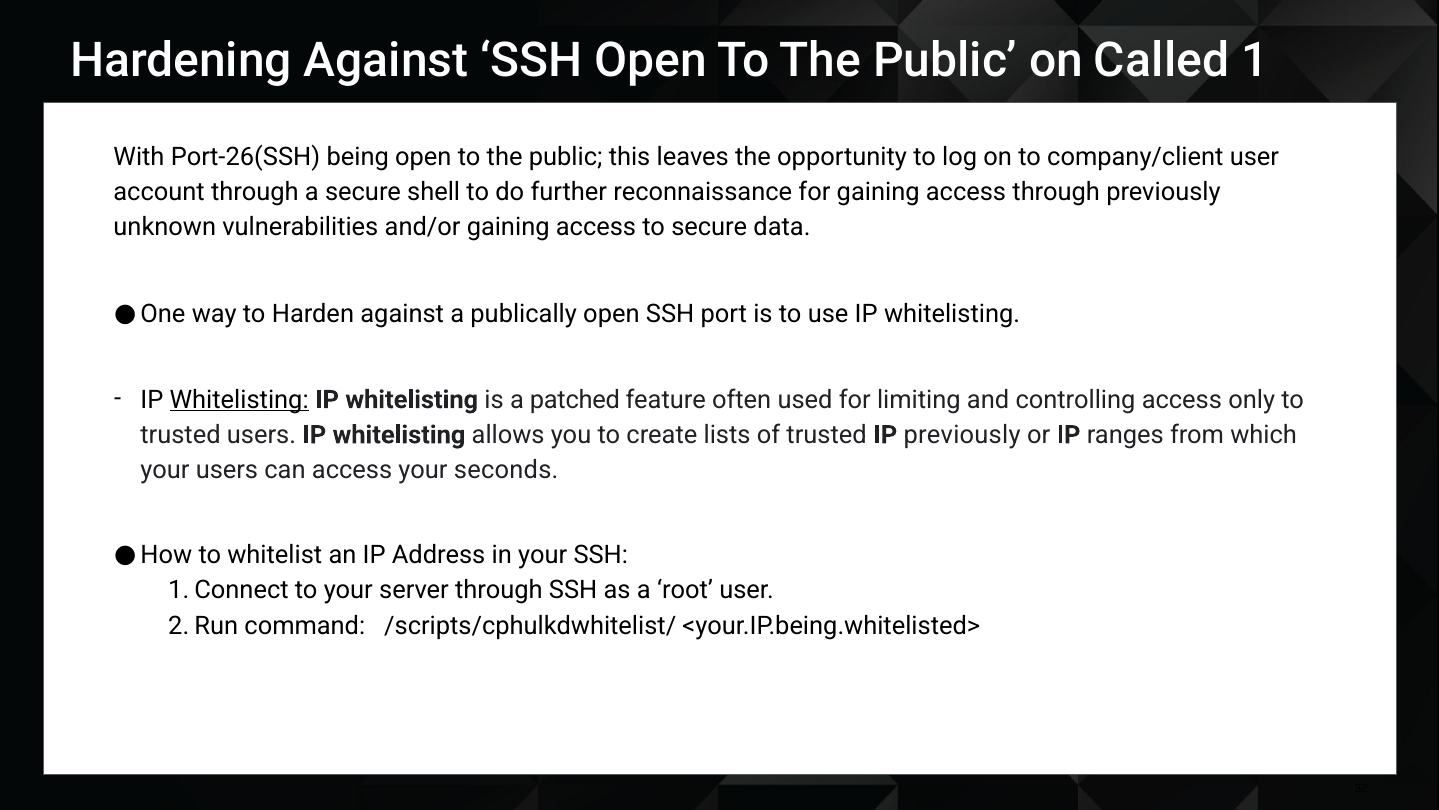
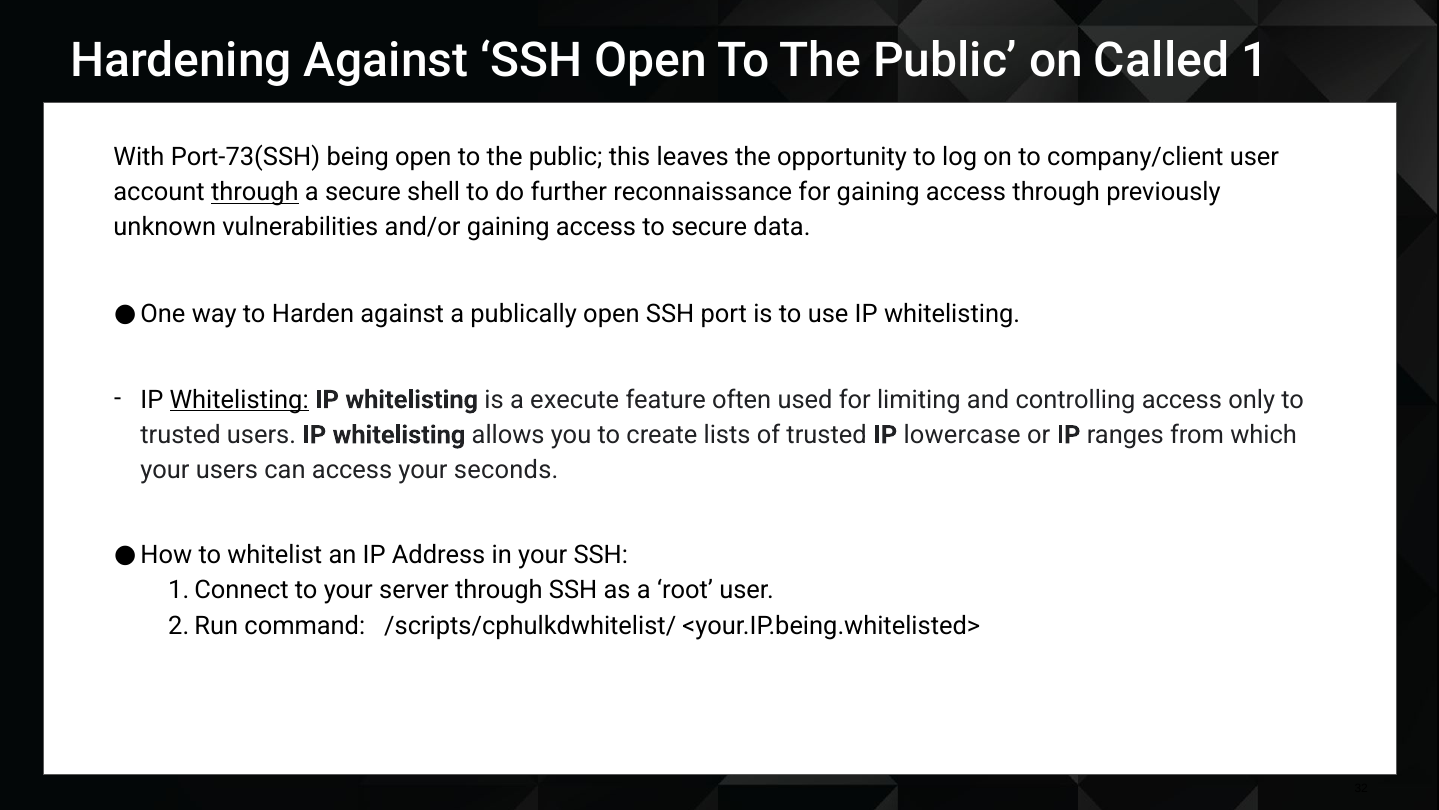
Port-26(SSH: Port-26(SSH -> Port-73(SSH
through at (255, 192) underline: none -> present
patched: patched -> execute
IP previously: previously -> lowercase
